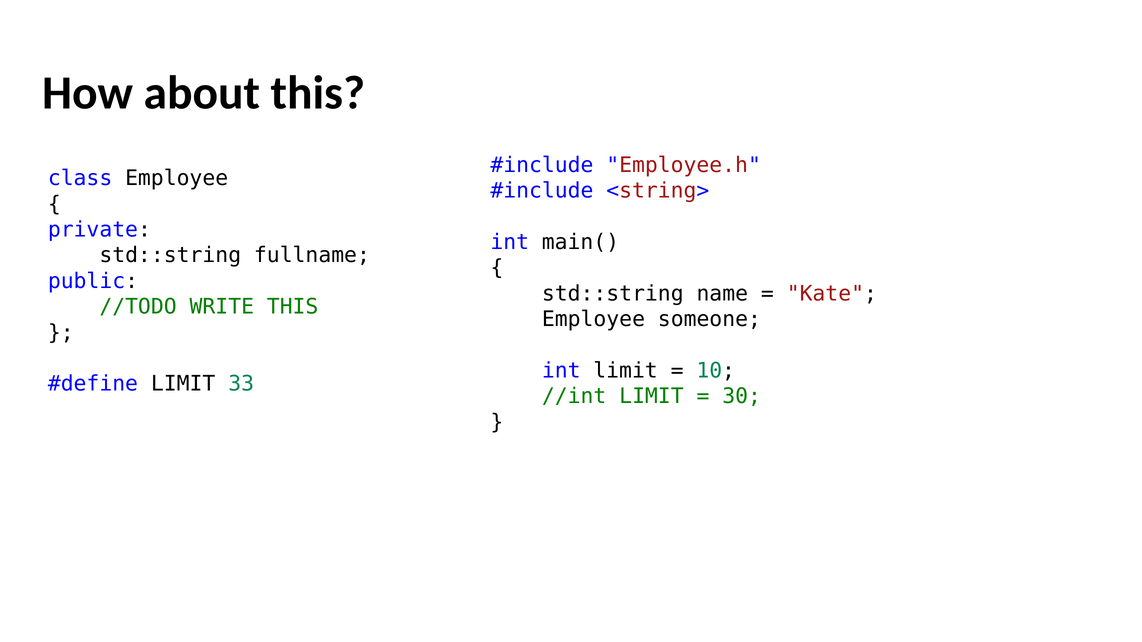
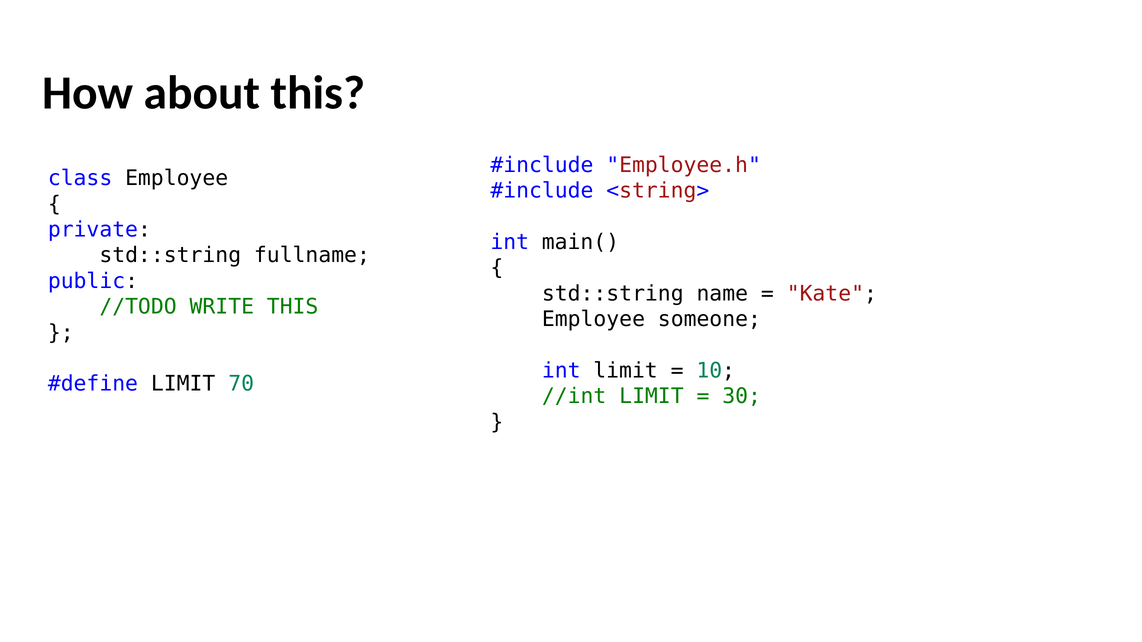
33: 33 -> 70
